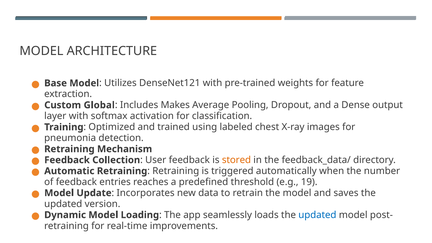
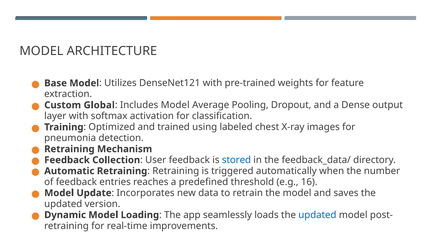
Includes Makes: Makes -> Model
stored colour: orange -> blue
19: 19 -> 16
